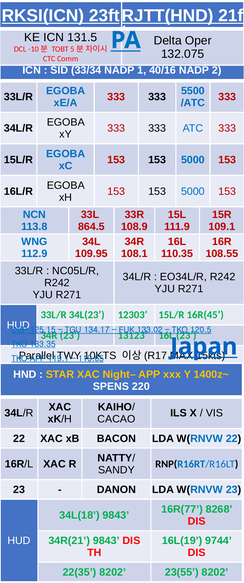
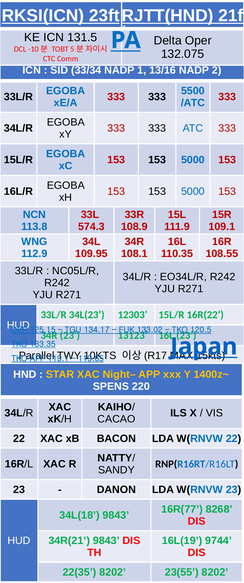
40/16: 40/16 -> 13/16
864.5: 864.5 -> 574.3
16R(45: 16R(45 -> 16R(22
